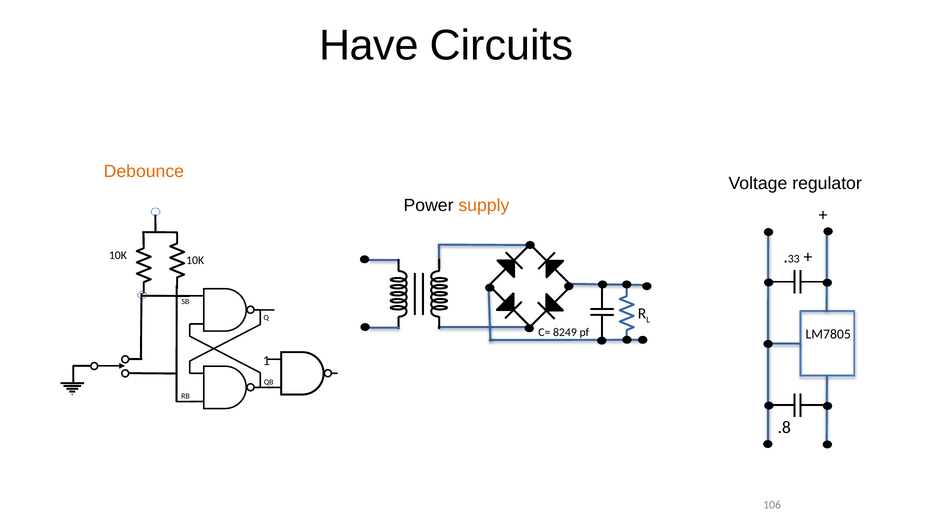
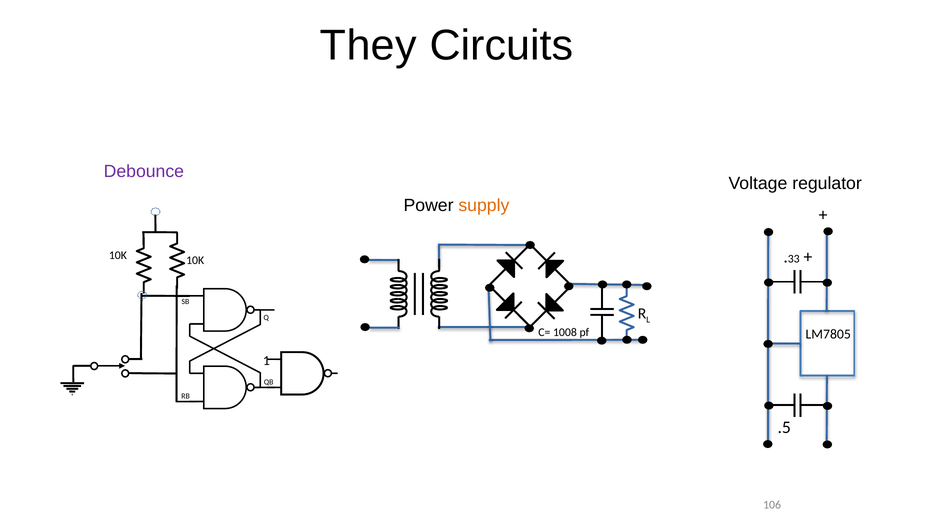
Have: Have -> They
Debounce colour: orange -> purple
8249: 8249 -> 1008
.8: .8 -> .5
